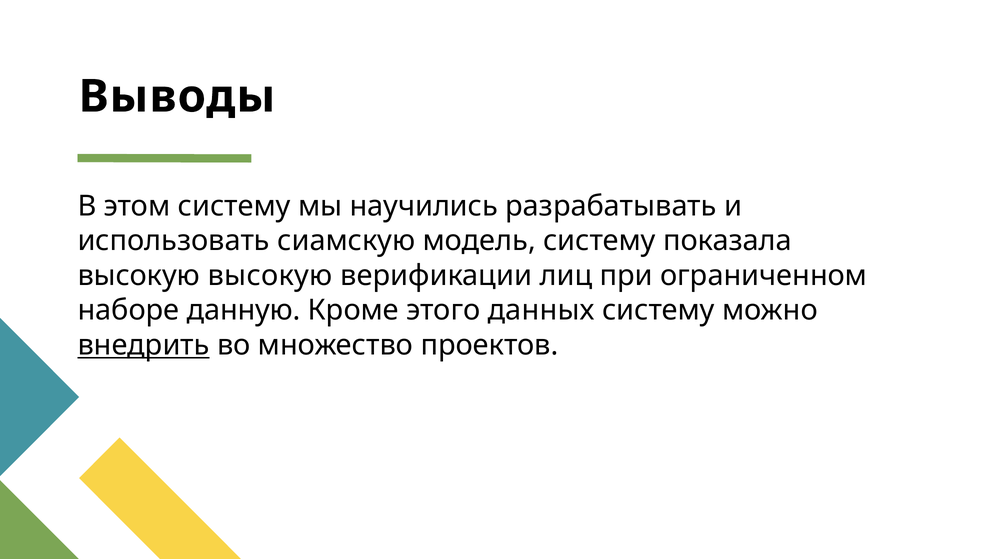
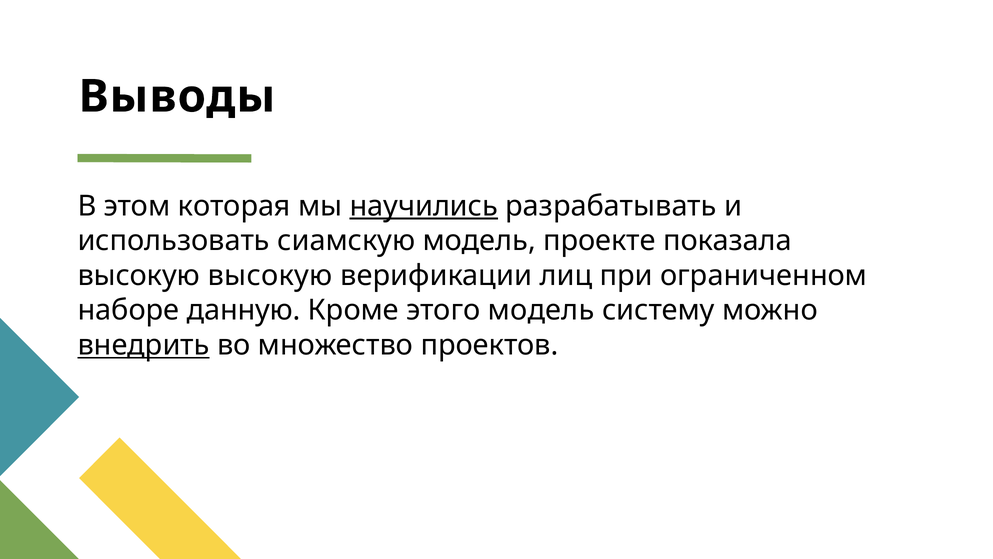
этом систему: систему -> которая
научились underline: none -> present
модель систему: систему -> проекте
этого данных: данных -> модель
